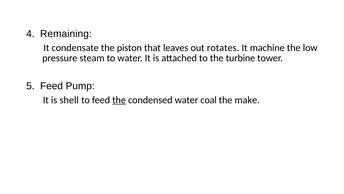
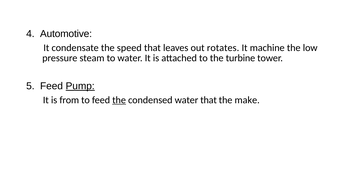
Remaining: Remaining -> Automotive
piston: piston -> speed
Pump underline: none -> present
shell: shell -> from
water coal: coal -> that
